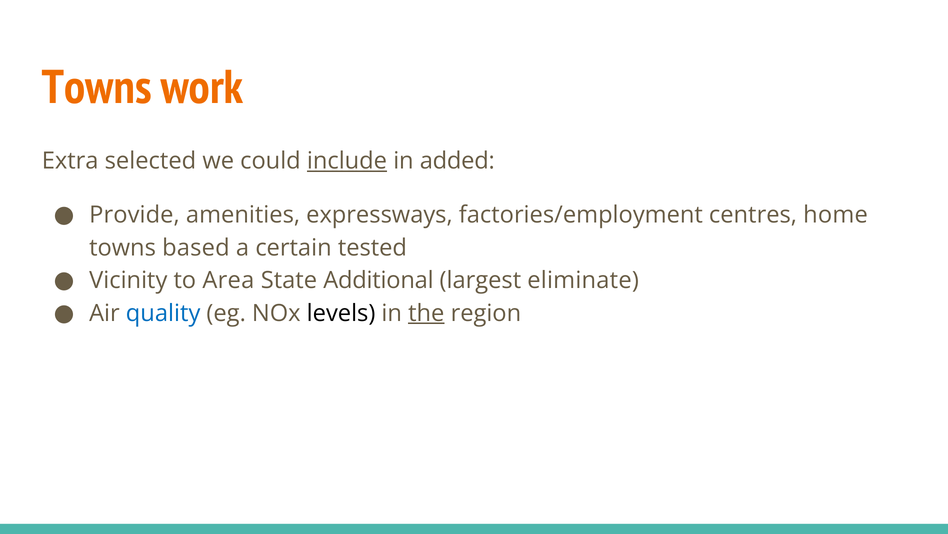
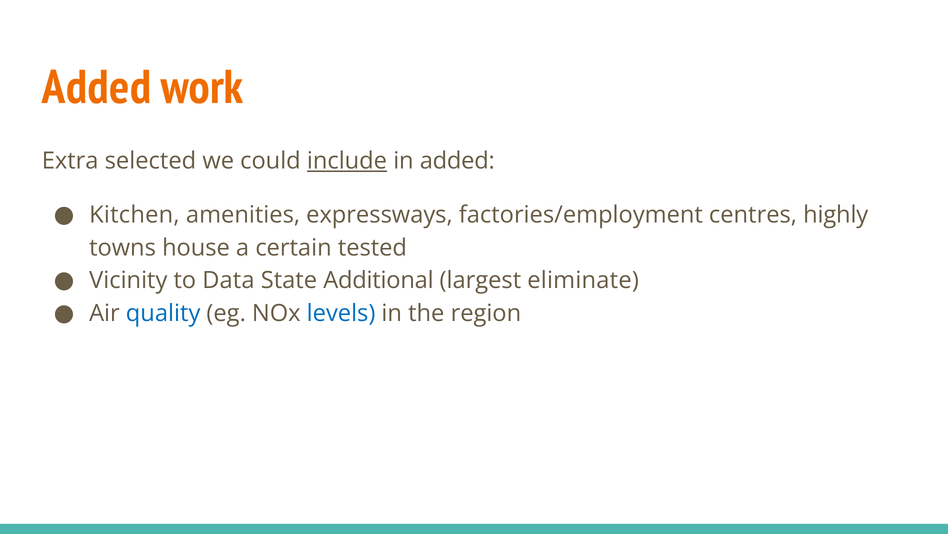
Towns at (97, 87): Towns -> Added
Provide: Provide -> Kitchen
home: home -> highly
based: based -> house
Area: Area -> Data
levels colour: black -> blue
the underline: present -> none
